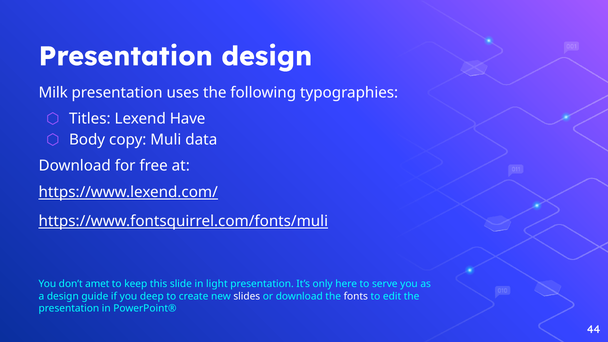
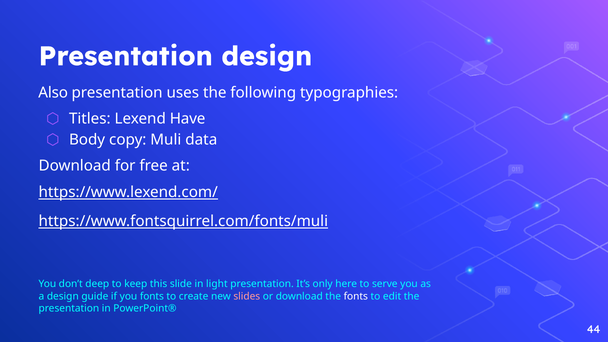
Milk: Milk -> Also
amet: amet -> deep
you deep: deep -> fonts
slides colour: white -> pink
